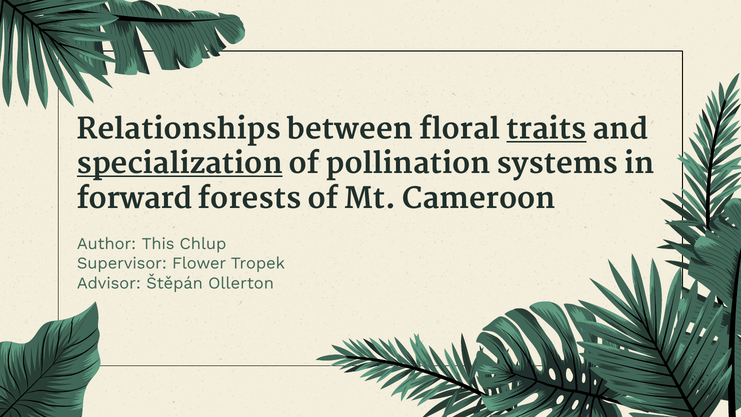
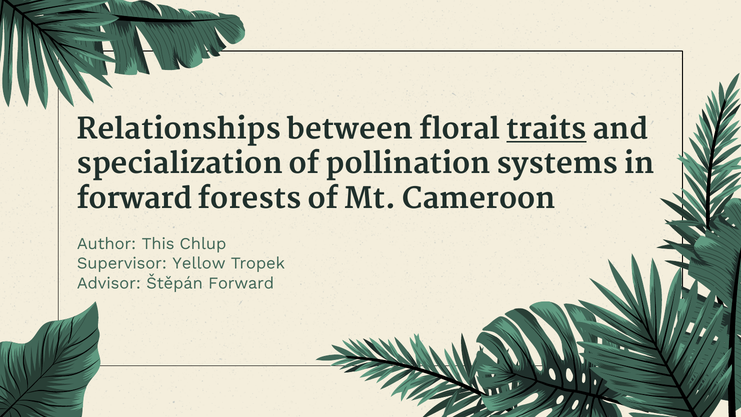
specialization underline: present -> none
Flower: Flower -> Yellow
Štěpán Ollerton: Ollerton -> Forward
